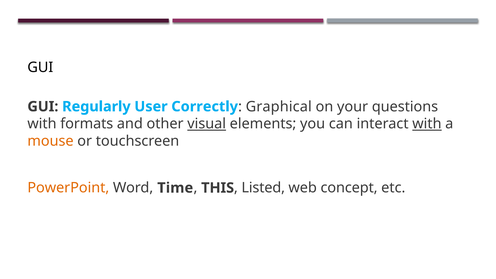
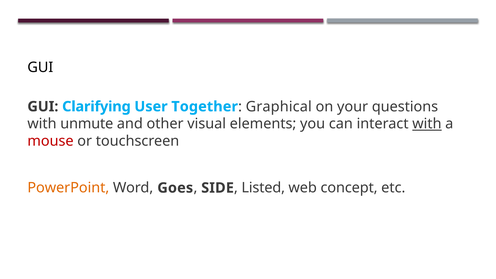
Regularly: Regularly -> Clarifying
Correctly: Correctly -> Together
formats: formats -> unmute
visual underline: present -> none
mouse colour: orange -> red
Time: Time -> Goes
THIS: THIS -> SIDE
